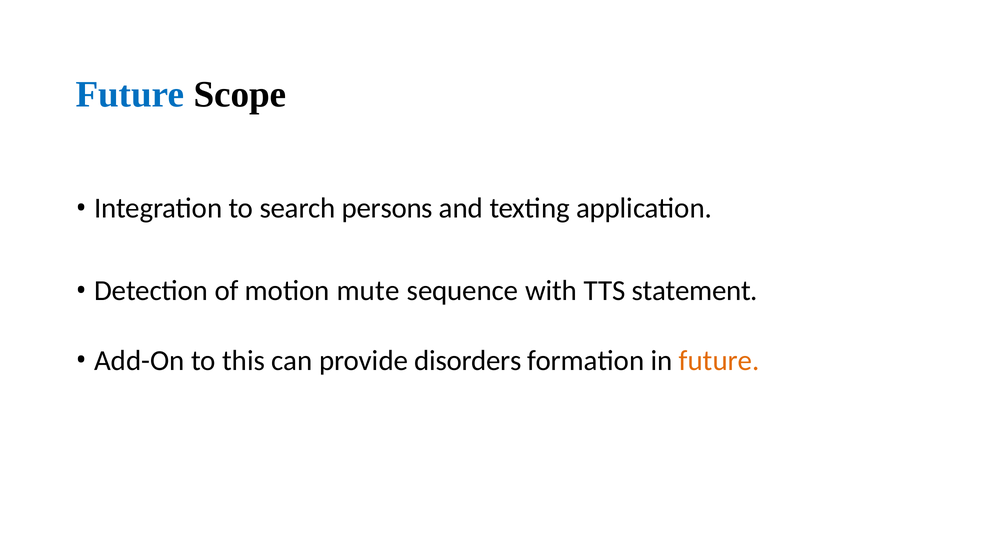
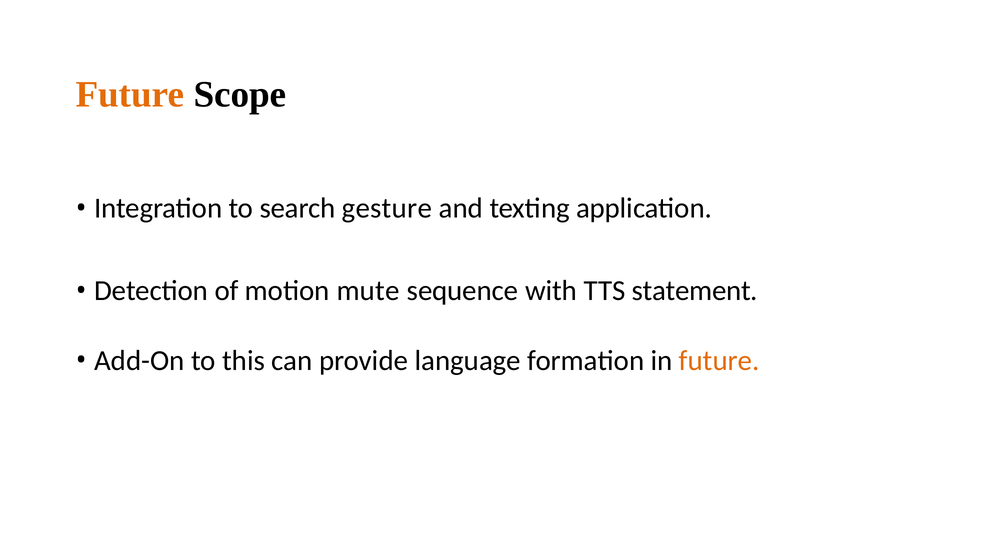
Future at (130, 94) colour: blue -> orange
persons: persons -> gesture
disorders: disorders -> language
